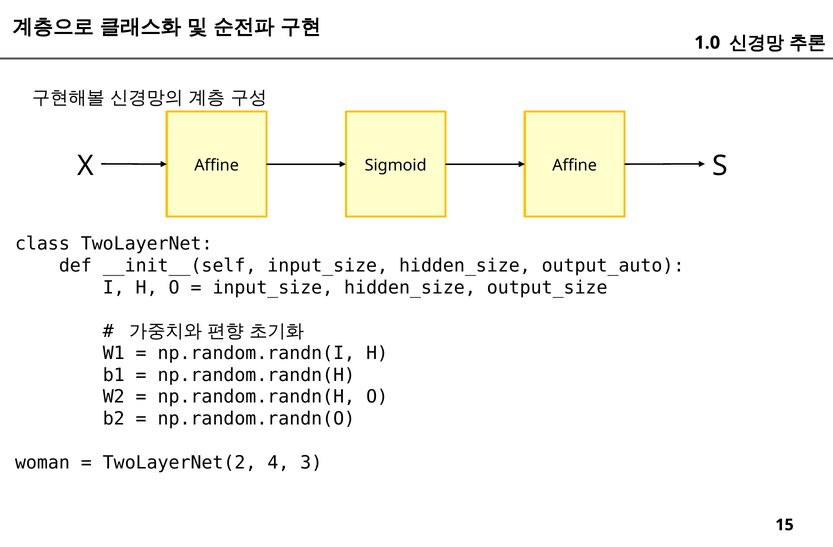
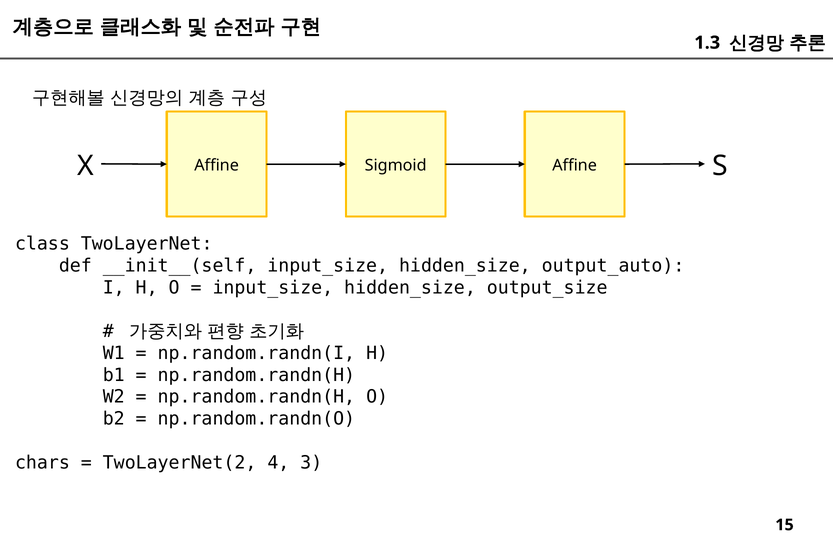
1.0: 1.0 -> 1.3
woman: woman -> chars
